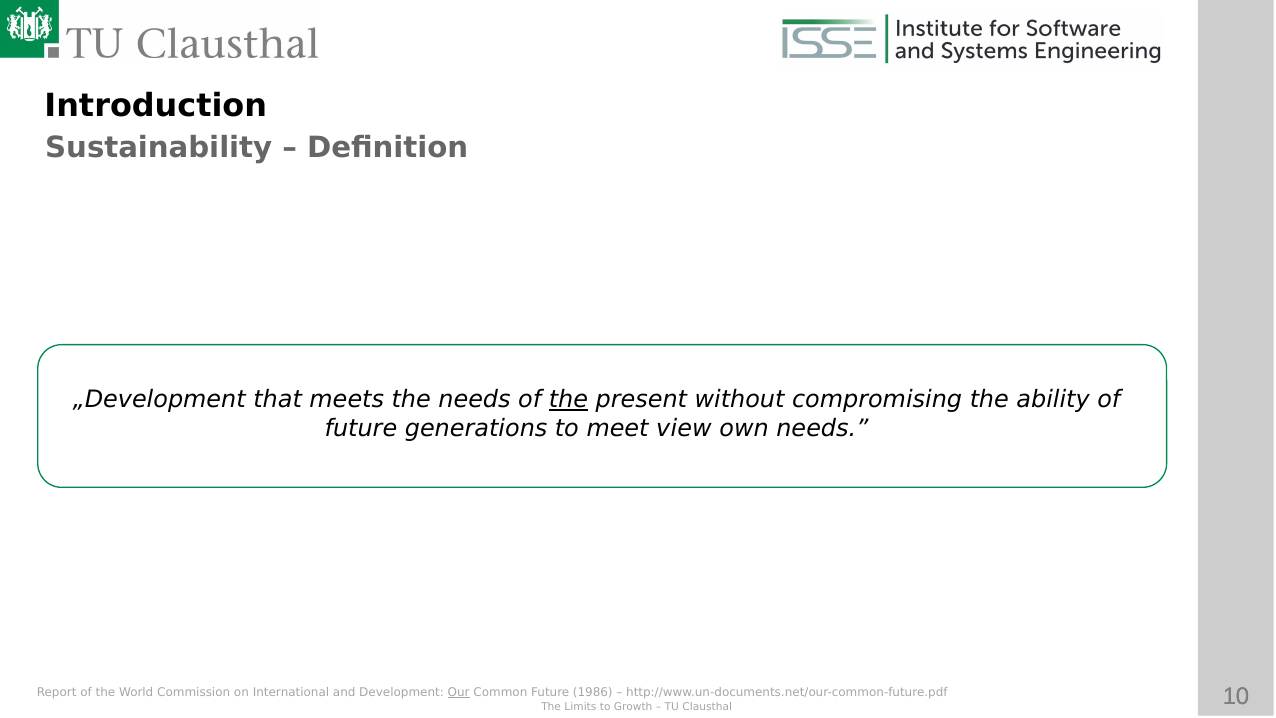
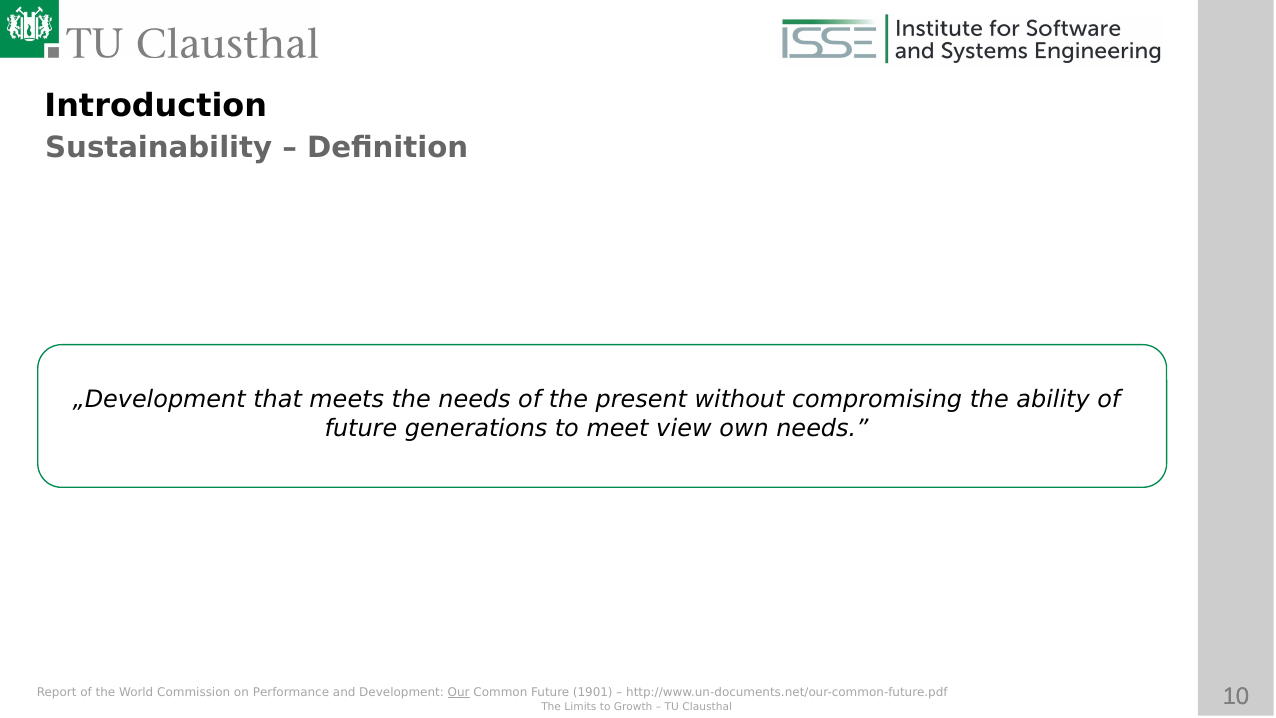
the at (568, 400) underline: present -> none
International: International -> Performance
1986: 1986 -> 1901
